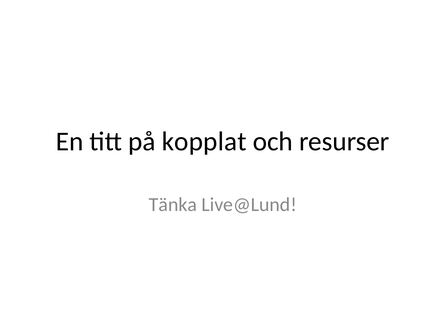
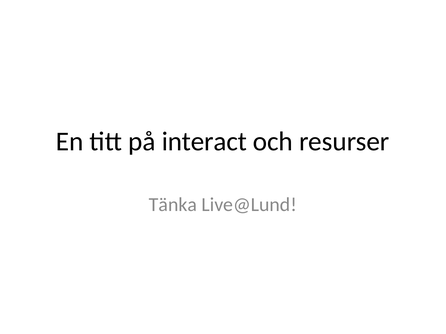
kopplat: kopplat -> interact
